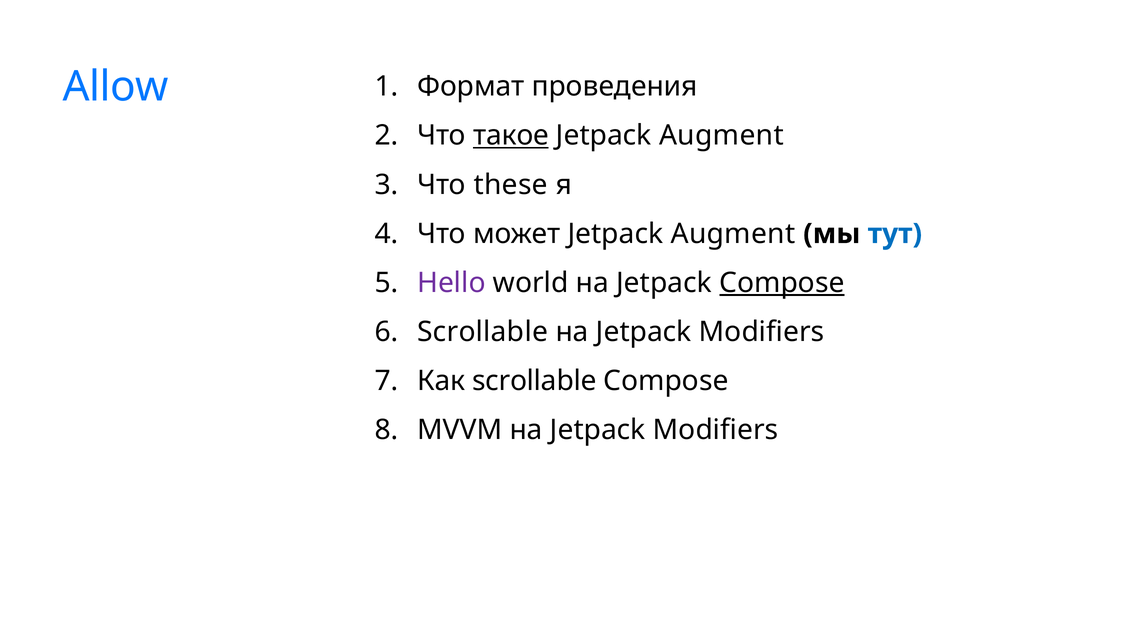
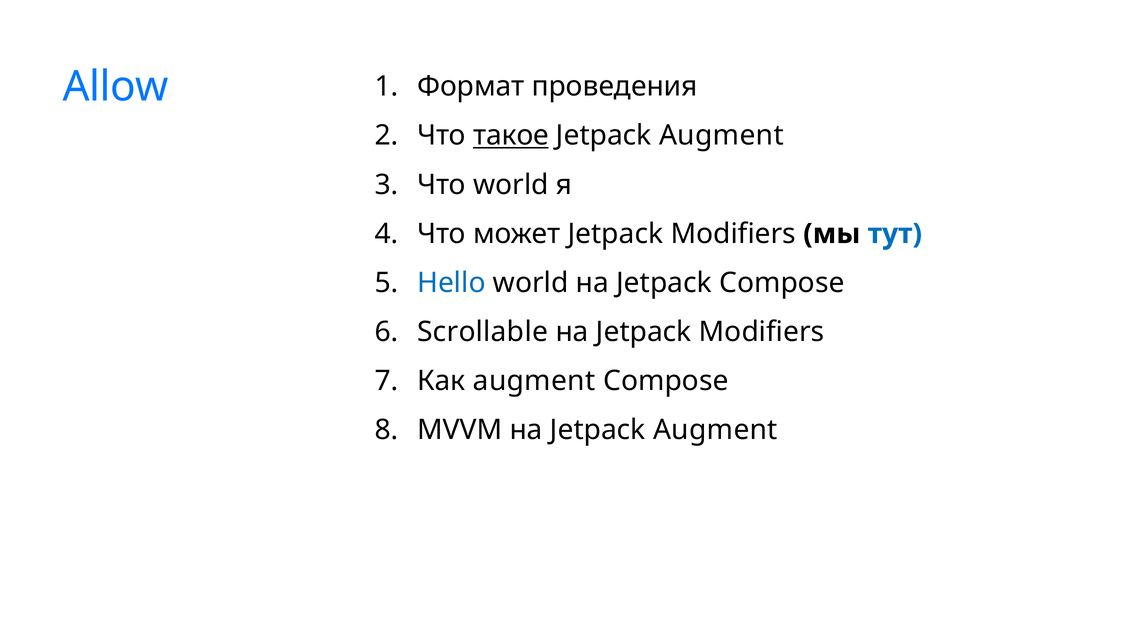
Что these: these -> world
может Jetpack Augment: Augment -> Modifiers
Hello colour: purple -> blue
Compose at (782, 283) underline: present -> none
Как scrollable: scrollable -> augment
MVVM на Jetpack Modifiers: Modifiers -> Augment
